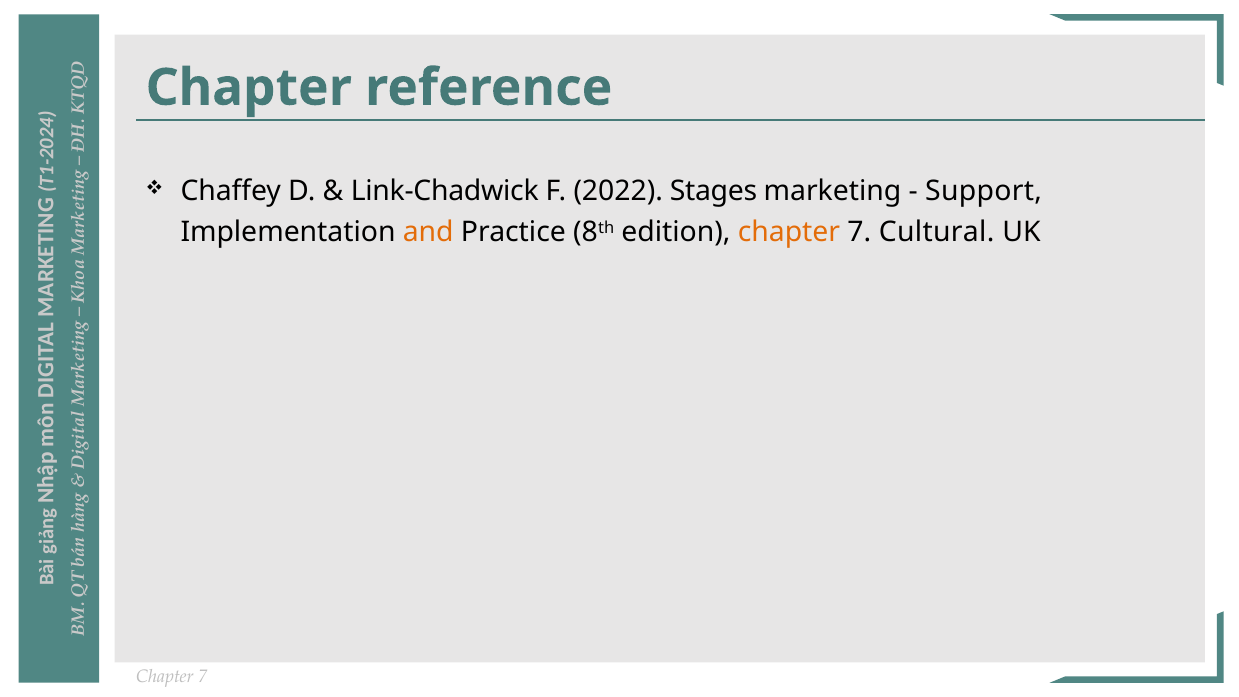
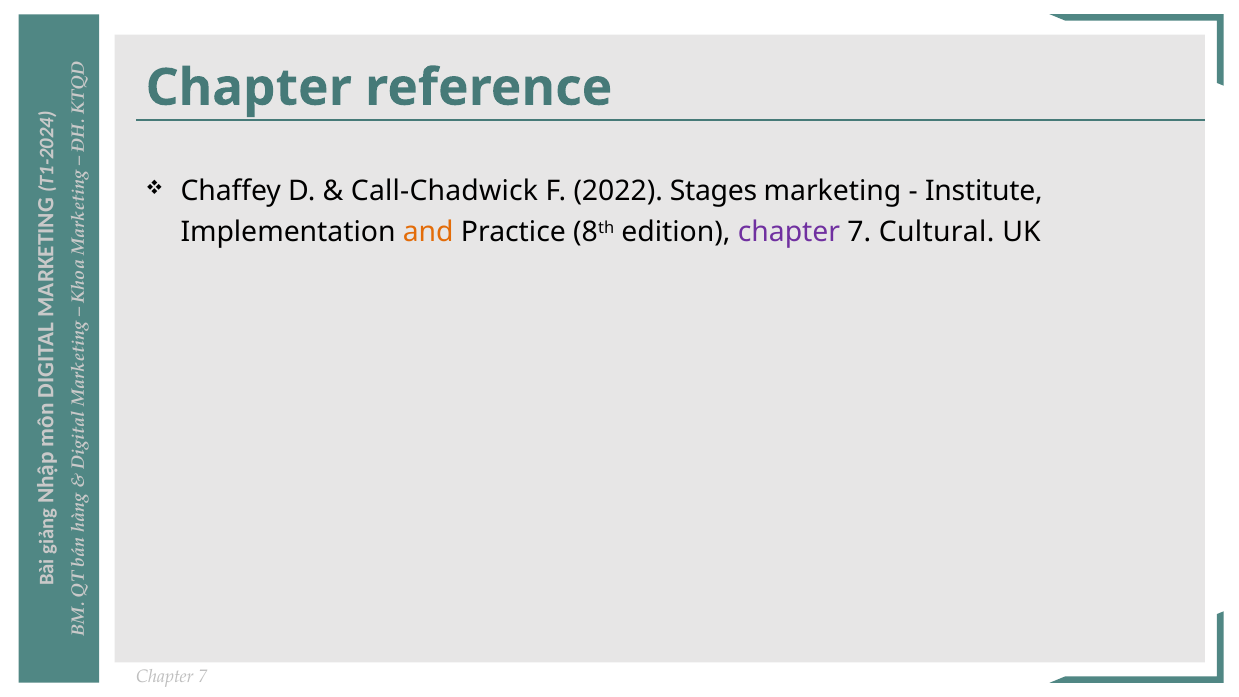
Link-Chadwick: Link-Chadwick -> Call-Chadwick
Support: Support -> Institute
chapter at (789, 232) colour: orange -> purple
